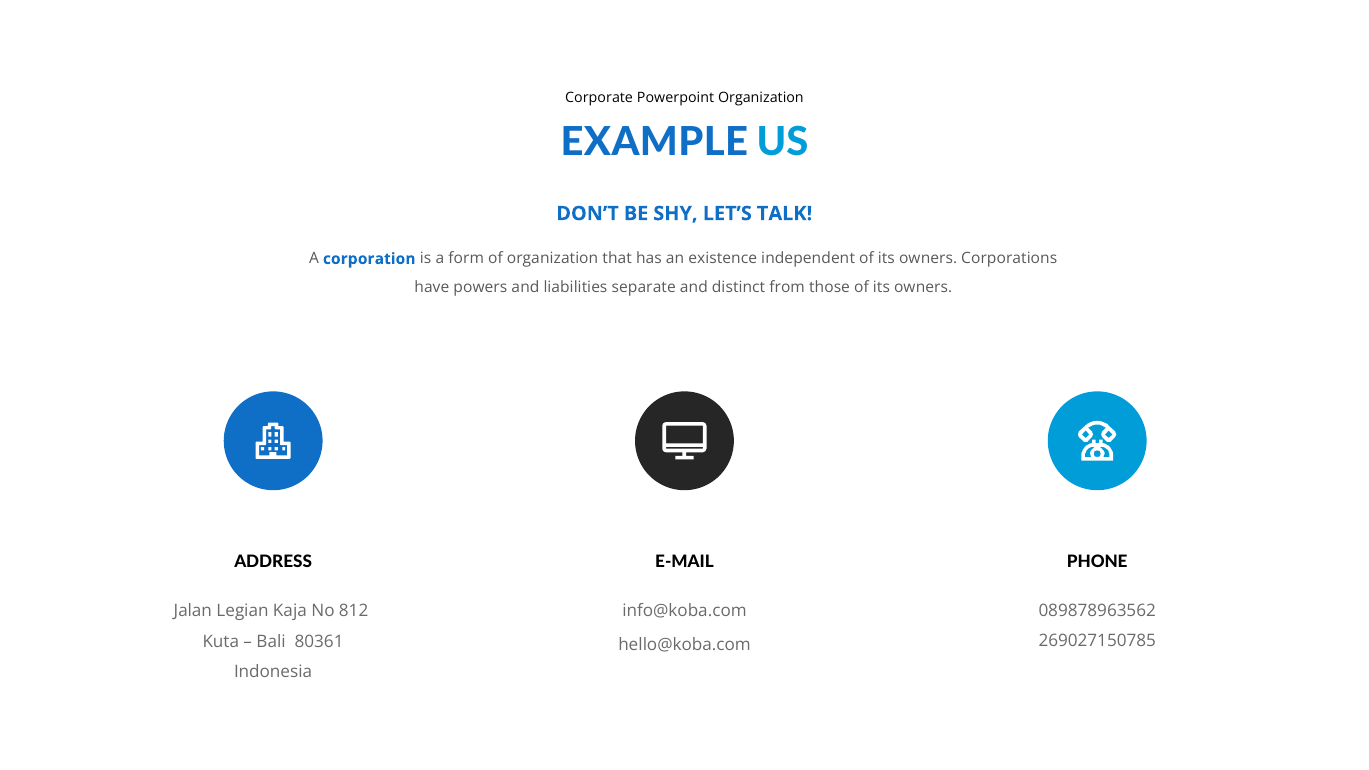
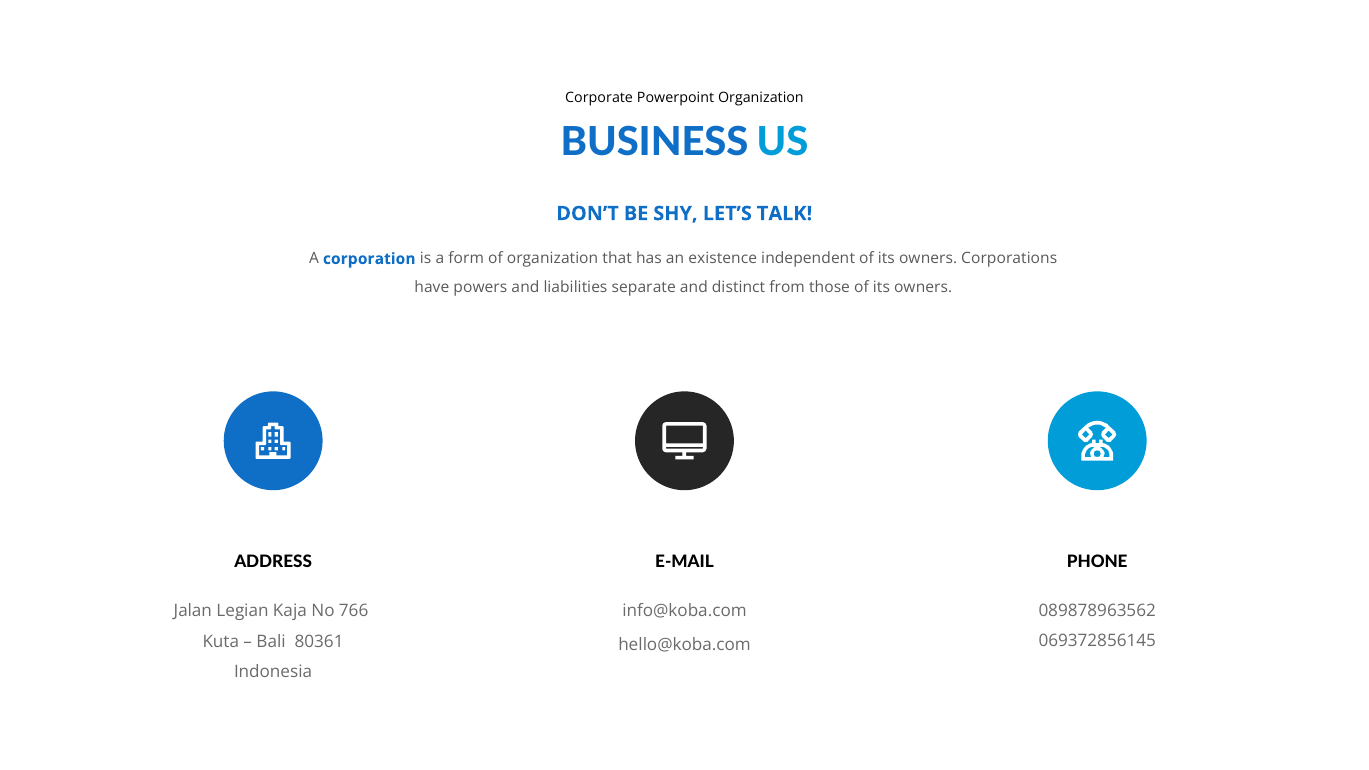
EXAMPLE: EXAMPLE -> BUSINESS
812: 812 -> 766
269027150785: 269027150785 -> 069372856145
